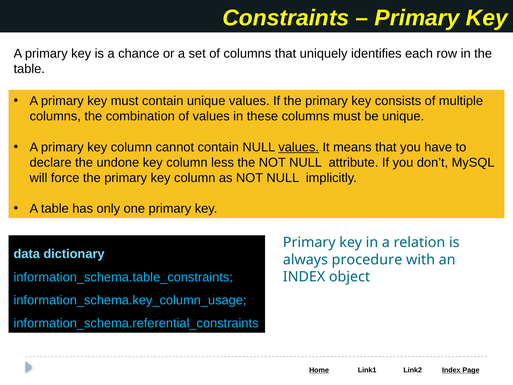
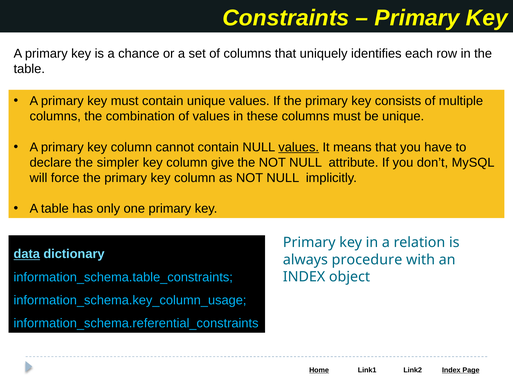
undone: undone -> simpler
less: less -> give
data underline: none -> present
